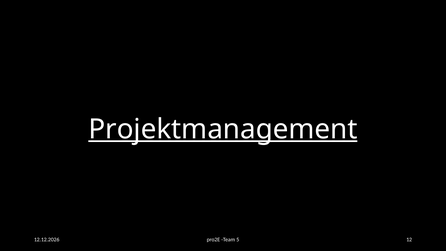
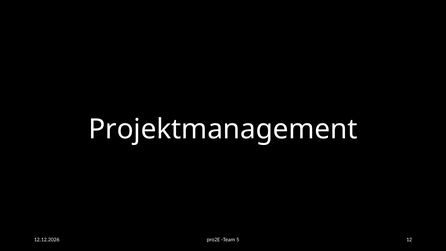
Projektmanagement underline: present -> none
